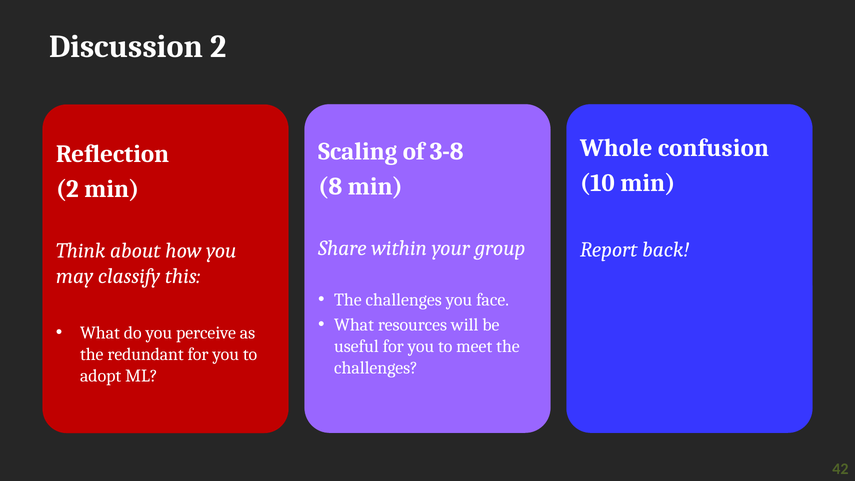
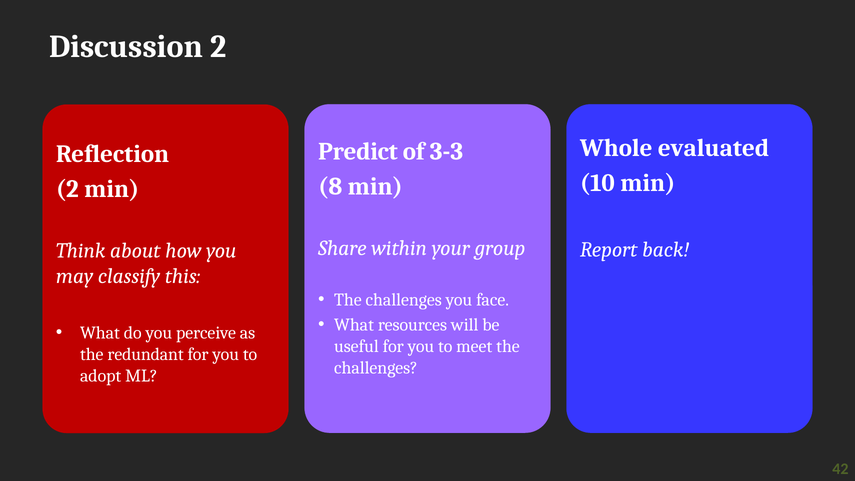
confusion: confusion -> evaluated
Scaling: Scaling -> Predict
3-8: 3-8 -> 3-3
